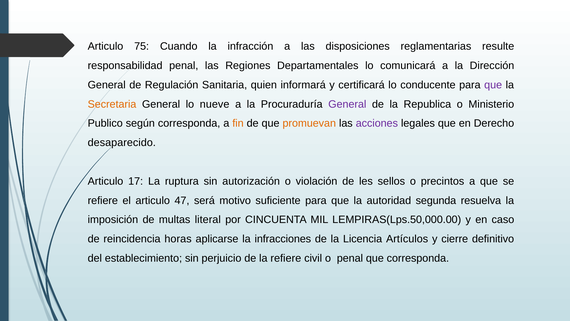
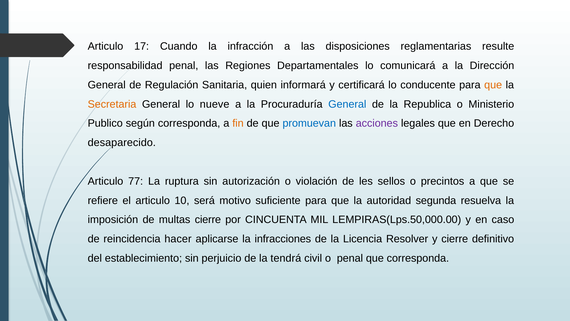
75: 75 -> 17
que at (493, 85) colour: purple -> orange
General at (347, 104) colour: purple -> blue
promuevan colour: orange -> blue
17: 17 -> 77
47: 47 -> 10
multas literal: literal -> cierre
horas: horas -> hacer
Artículos: Artículos -> Resolver
la refiere: refiere -> tendrá
